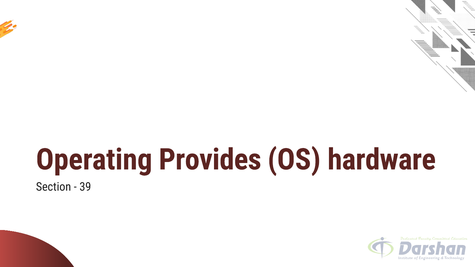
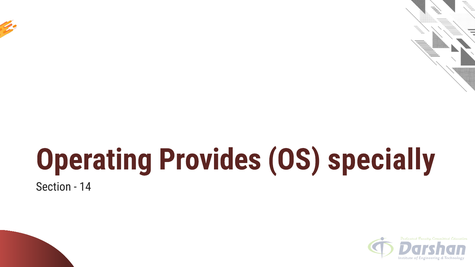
hardware: hardware -> specially
39: 39 -> 14
